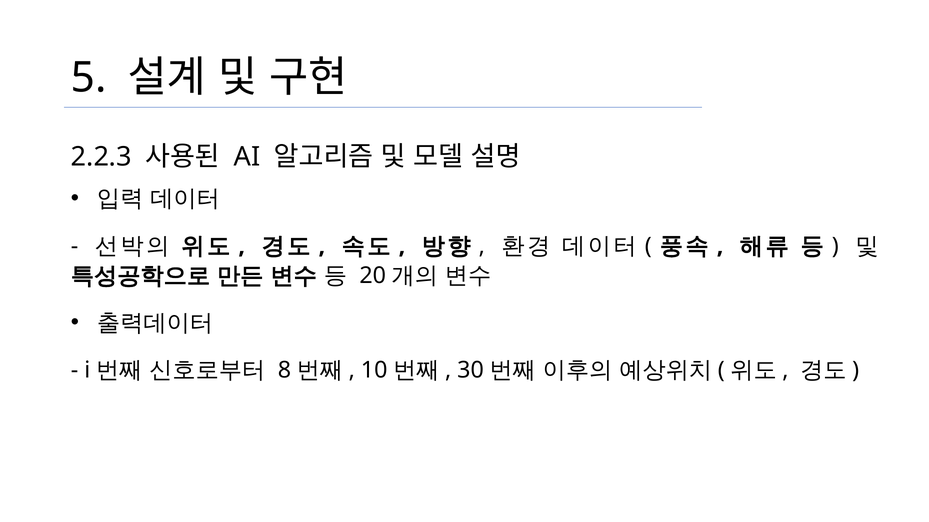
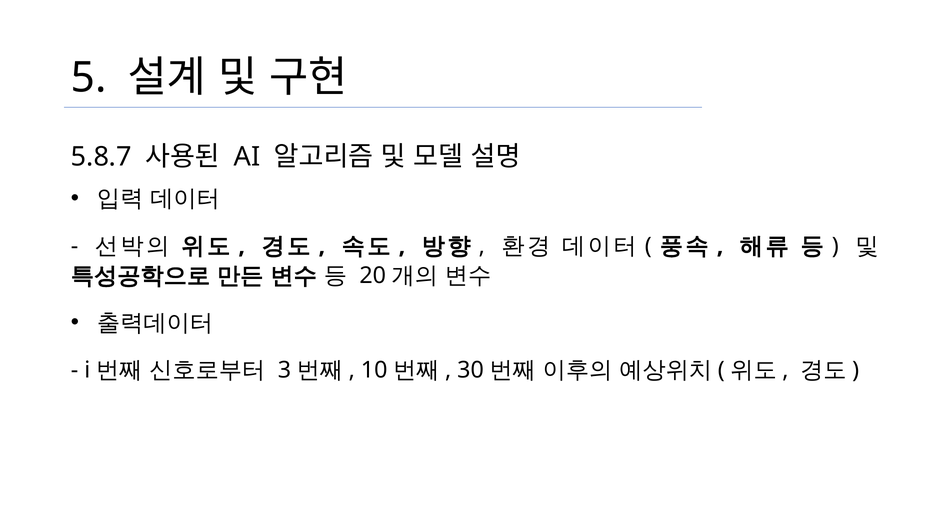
2.2.3: 2.2.3 -> 5.8.7
8: 8 -> 3
